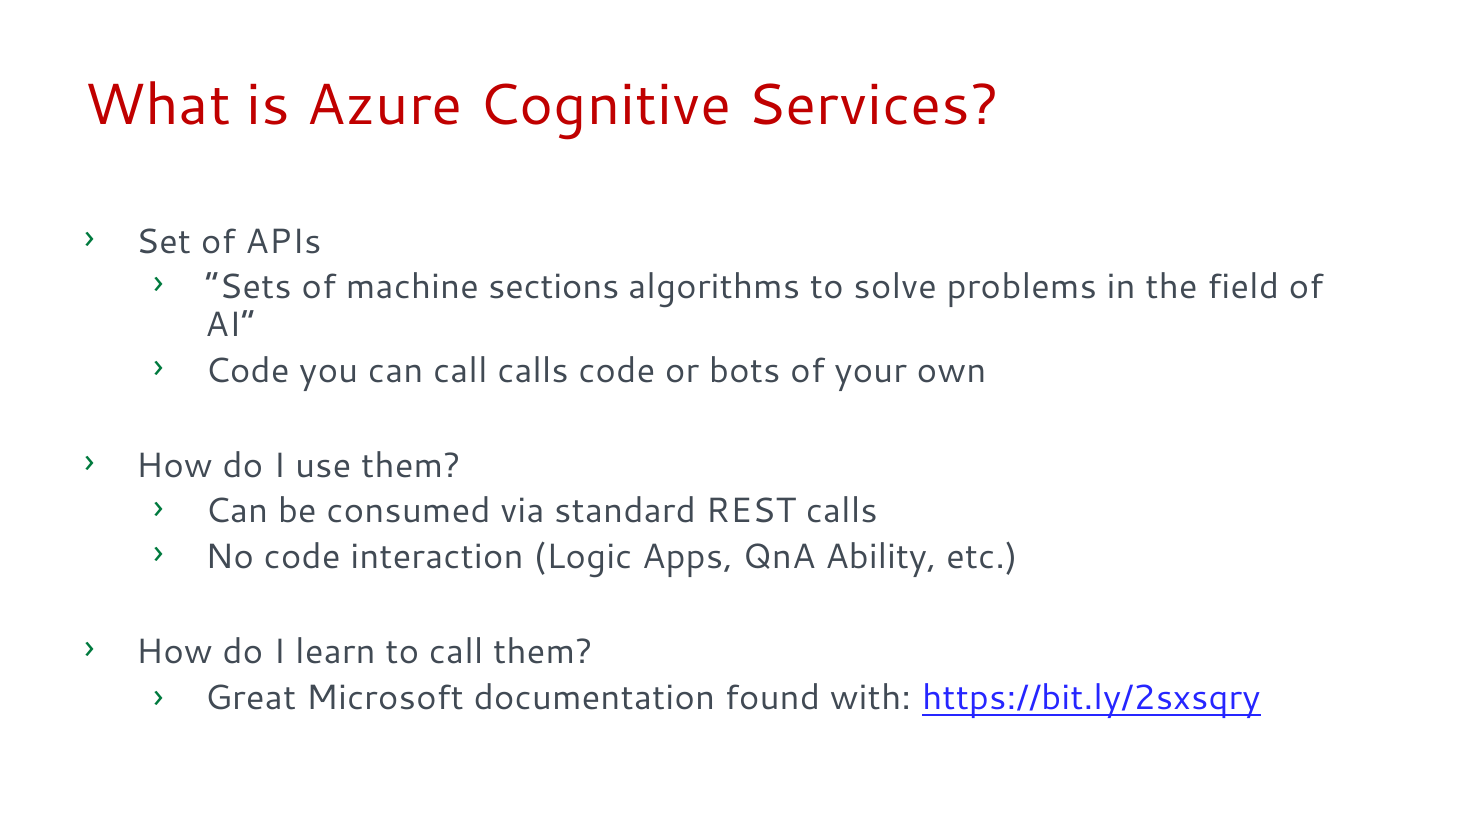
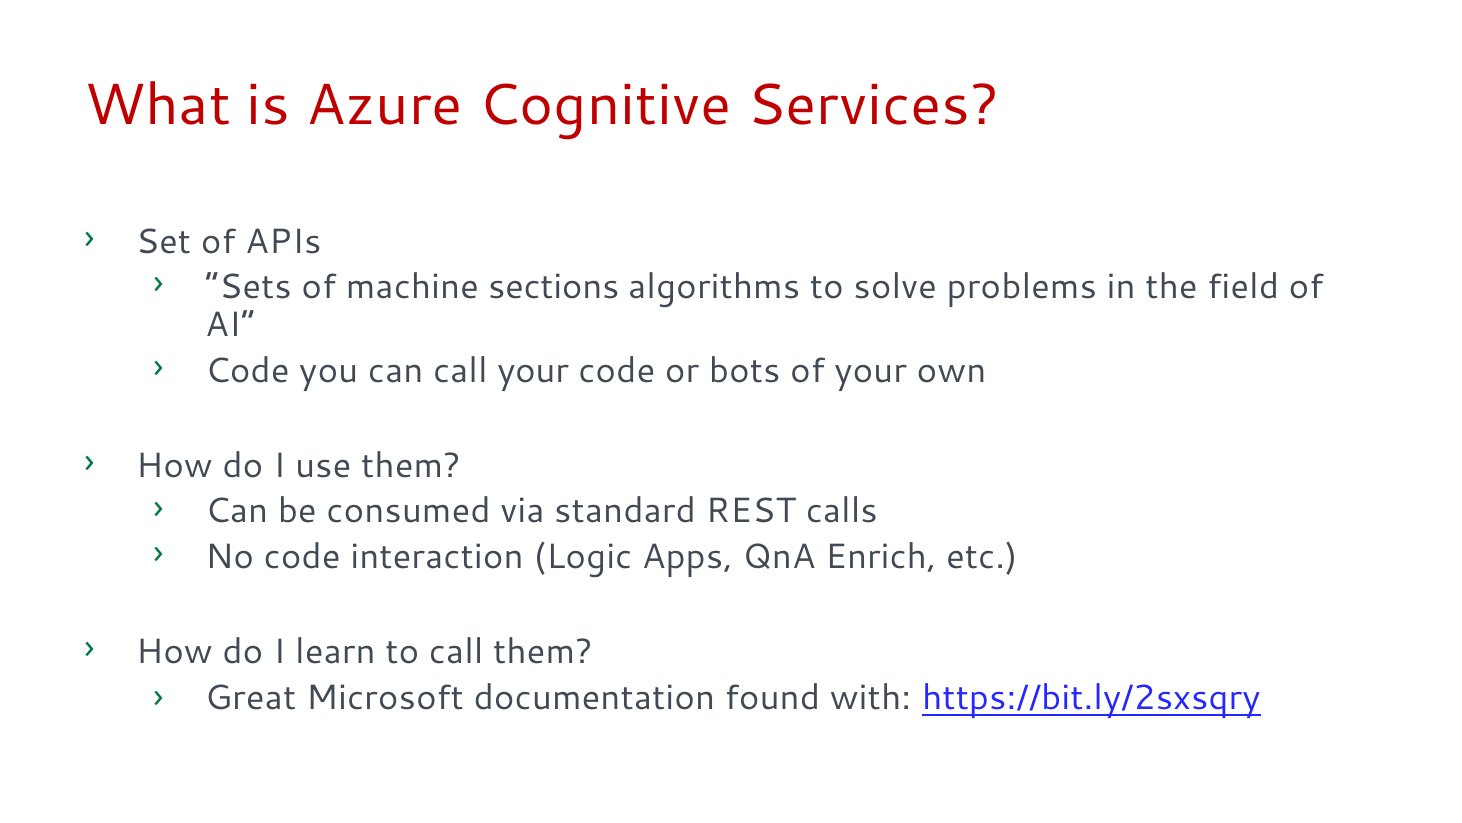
call calls: calls -> your
Ability: Ability -> Enrich
